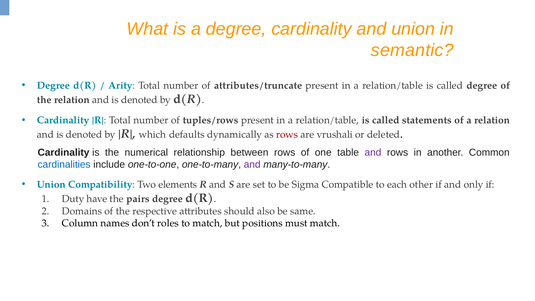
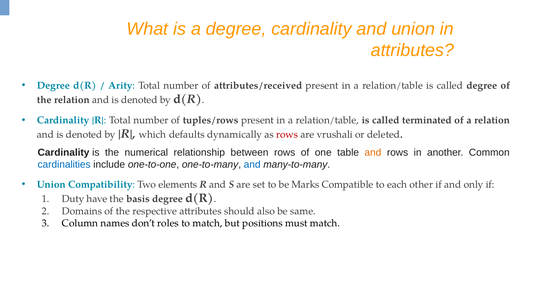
semantic at (412, 50): semantic -> attributes
attributes/truncate: attributes/truncate -> attributes/received
statements: statements -> terminated
and at (373, 152) colour: purple -> orange
and at (252, 164) colour: purple -> blue
Sigma: Sigma -> Marks
pairs: pairs -> basis
